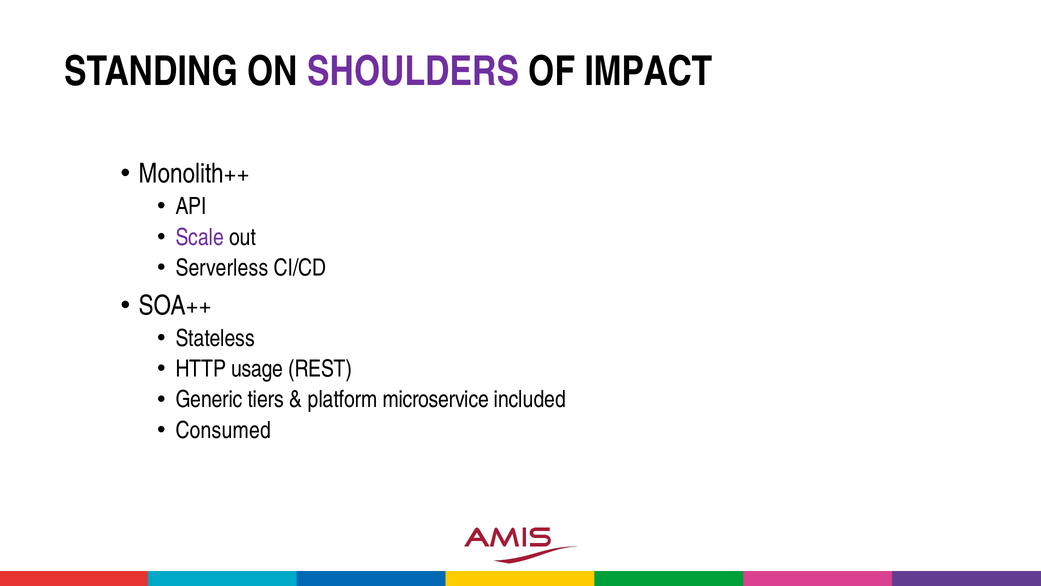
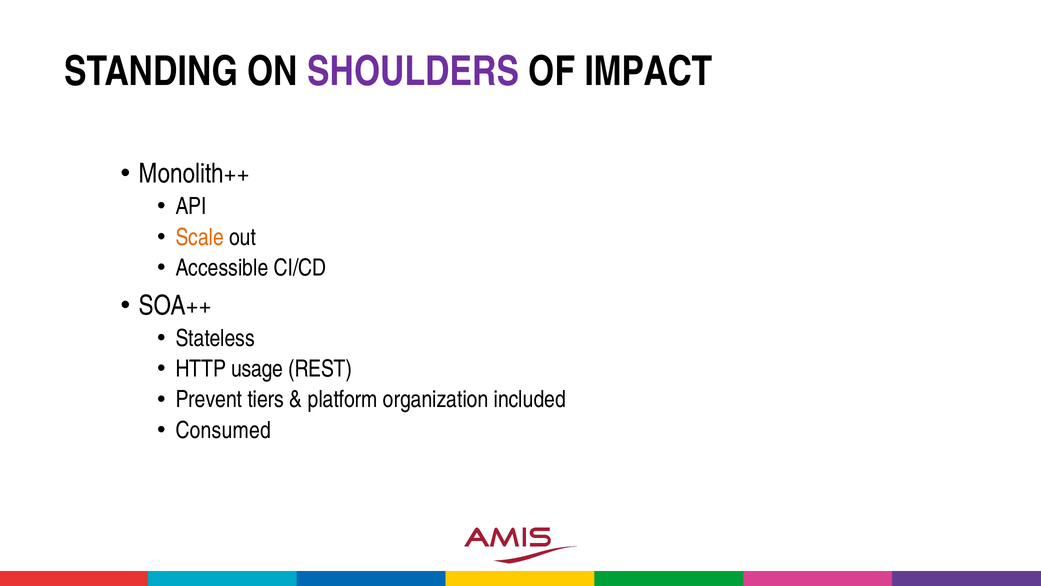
Scale colour: purple -> orange
Serverless: Serverless -> Accessible
Generic: Generic -> Prevent
microservice: microservice -> organization
